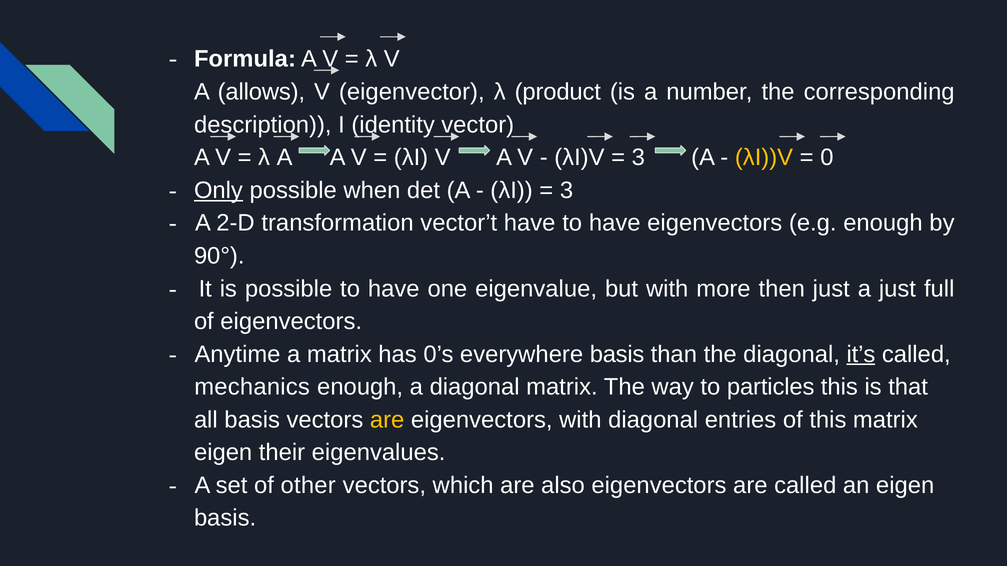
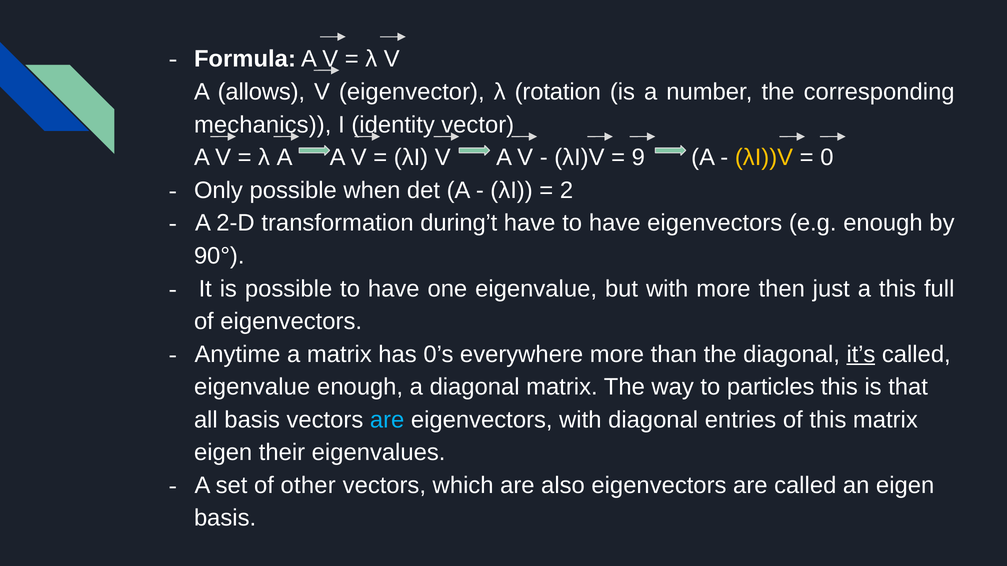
product: product -> rotation
description: description -> mechanics
3 at (638, 158): 3 -> 9
Only underline: present -> none
3 at (567, 191): 3 -> 2
vector’t: vector’t -> during’t
a just: just -> this
everywhere basis: basis -> more
mechanics at (252, 387): mechanics -> eigenvalue
are at (387, 420) colour: yellow -> light blue
